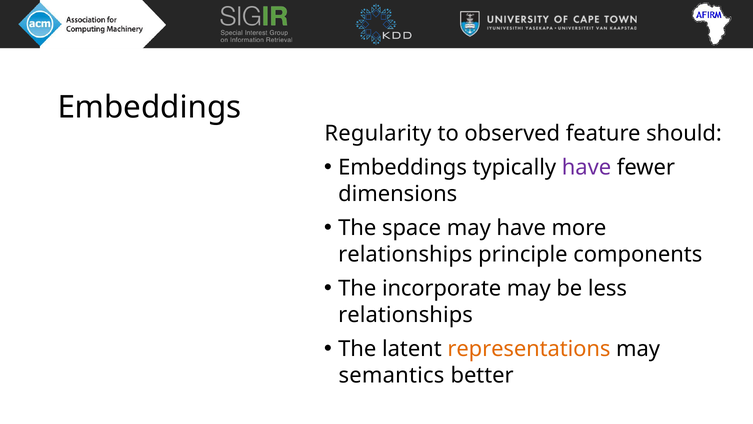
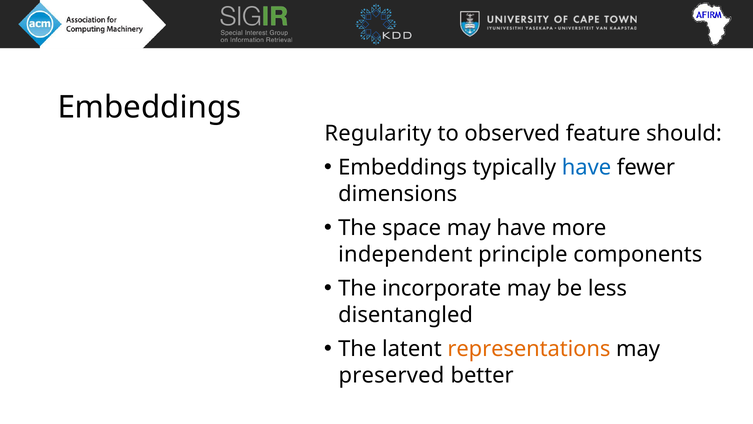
have at (586, 167) colour: purple -> blue
relationships at (405, 254): relationships -> independent
relationships at (406, 315): relationships -> disentangled
semantics: semantics -> preserved
